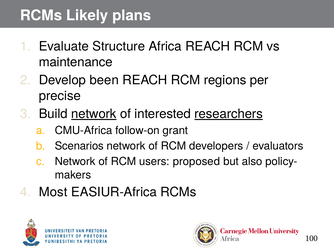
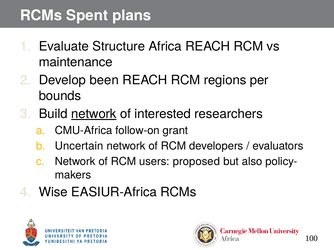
Likely: Likely -> Spent
precise: precise -> bounds
researchers underline: present -> none
Scenarios: Scenarios -> Uncertain
Most: Most -> Wise
